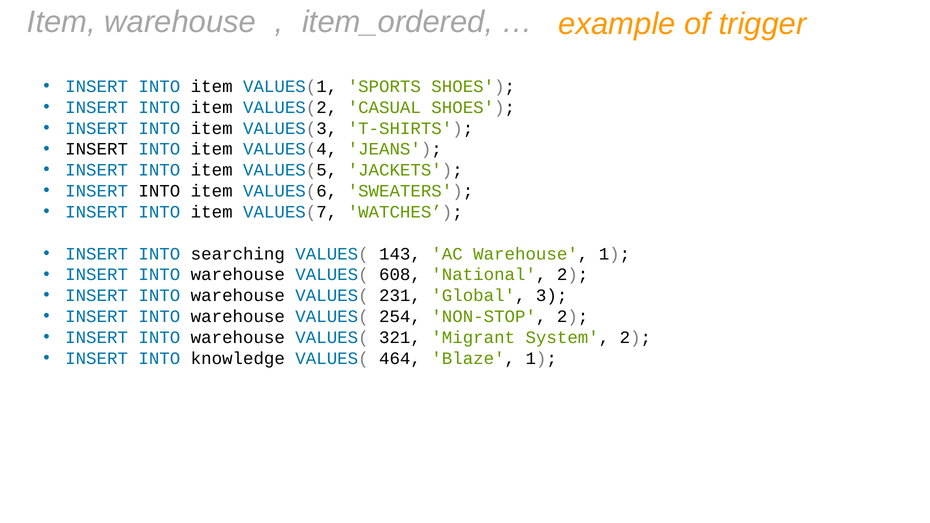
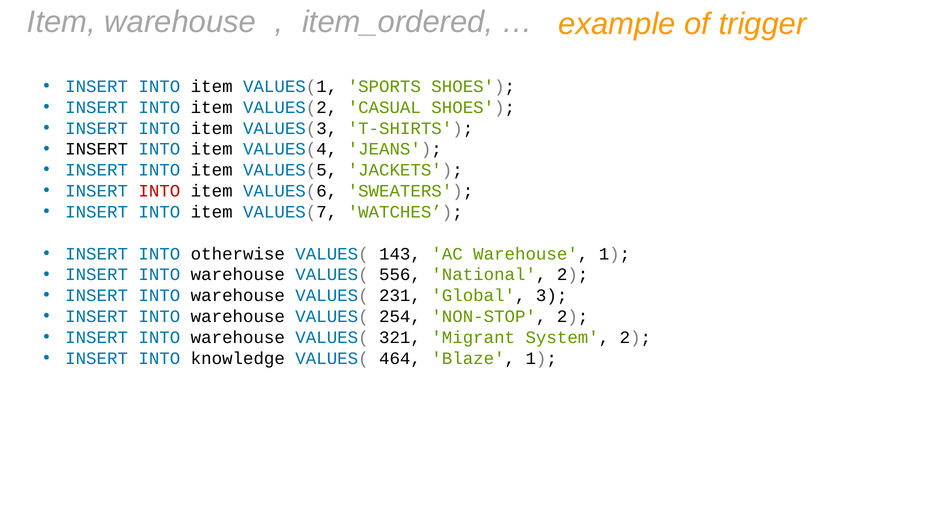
INTO at (159, 191) colour: black -> red
searching: searching -> otherwise
608: 608 -> 556
